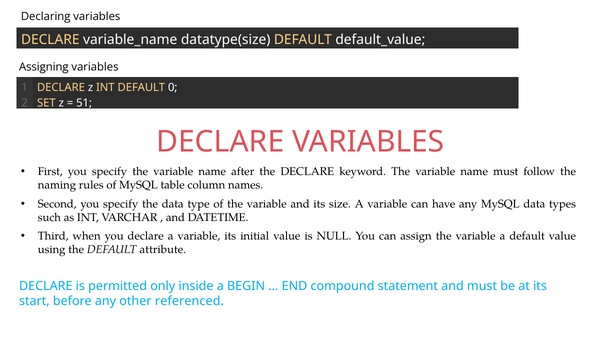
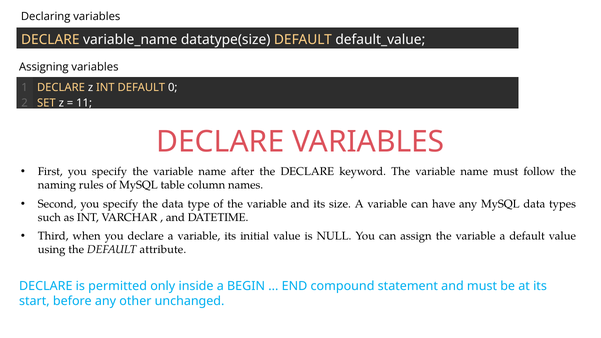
51: 51 -> 11
referenced: referenced -> unchanged
